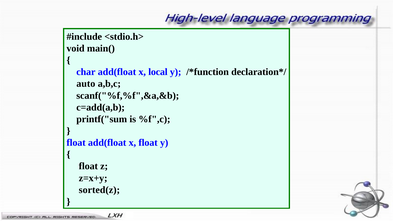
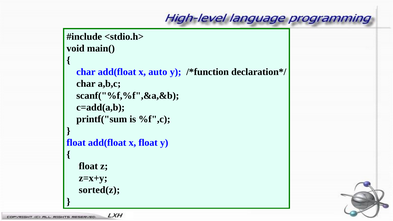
local: local -> auto
auto at (86, 84): auto -> char
